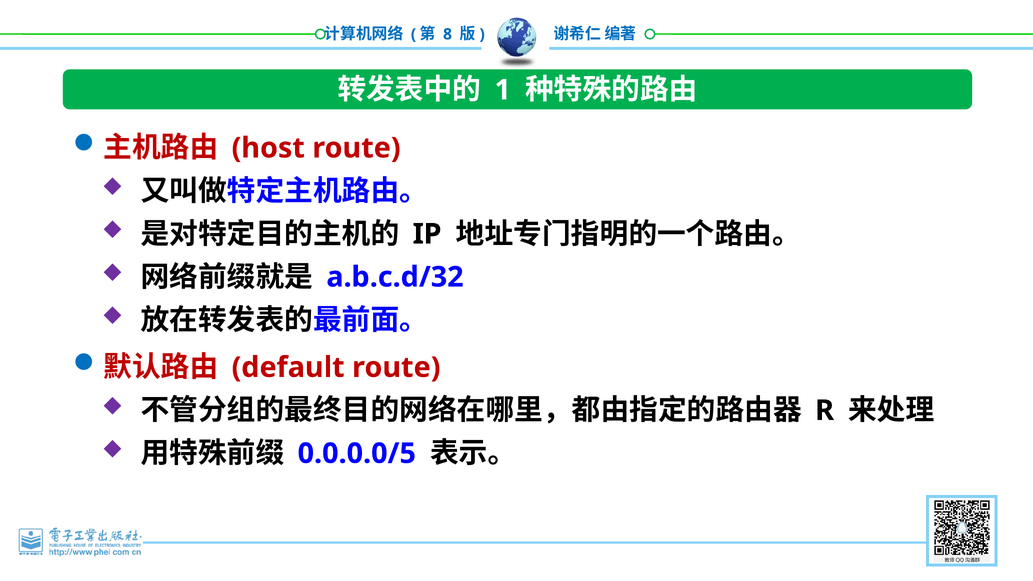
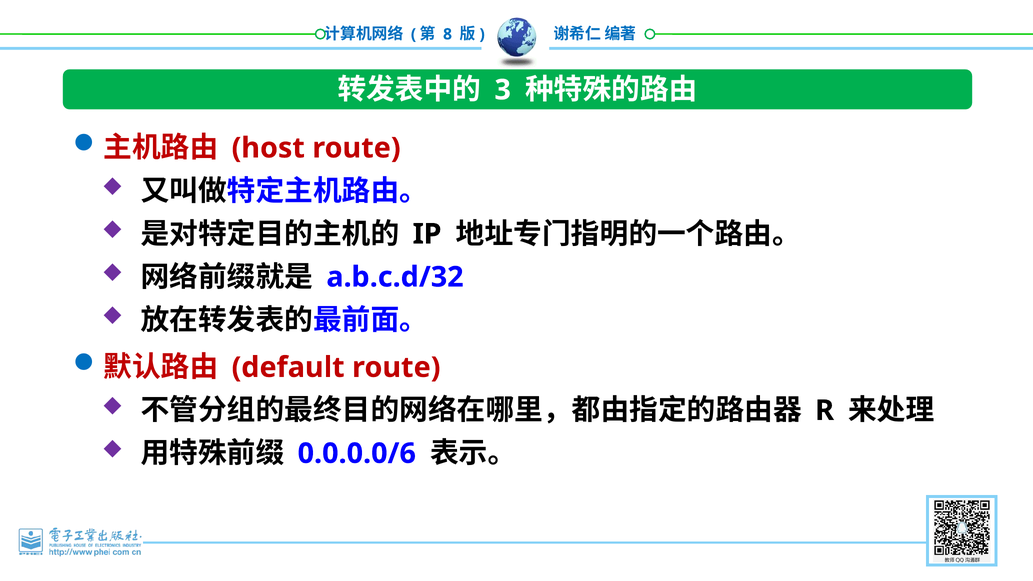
1: 1 -> 3
0.0.0.0/5: 0.0.0.0/5 -> 0.0.0.0/6
